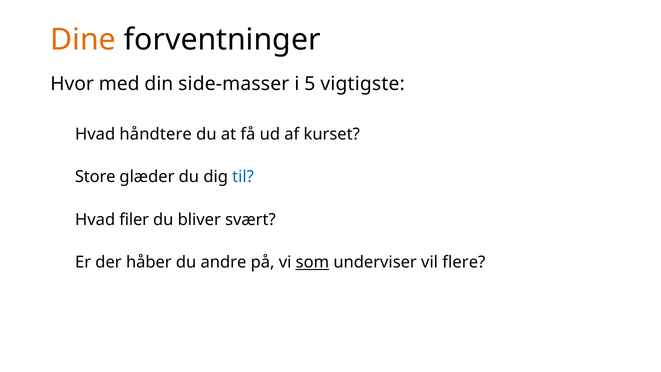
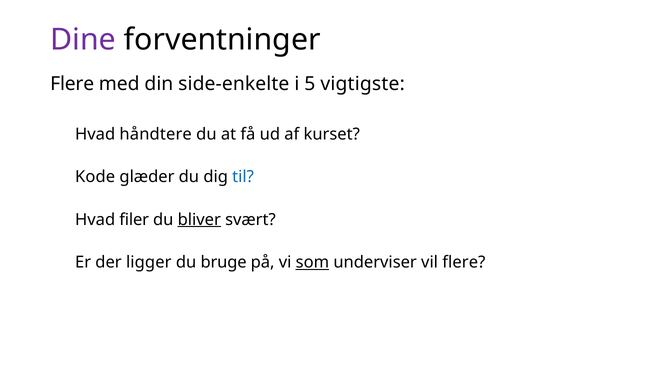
Dine colour: orange -> purple
Hvor at (72, 84): Hvor -> Flere
side-masser: side-masser -> side-enkelte
Store: Store -> Kode
bliver underline: none -> present
håber: håber -> ligger
andre: andre -> bruge
